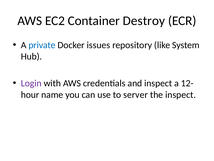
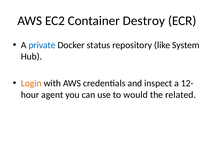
issues: issues -> status
Login colour: purple -> orange
name: name -> agent
server: server -> would
the inspect: inspect -> related
